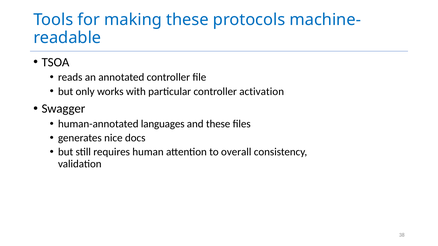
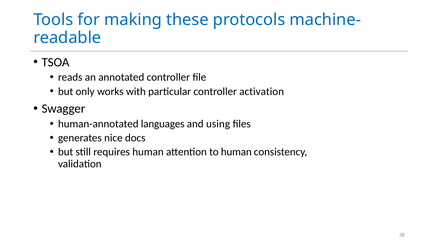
and these: these -> using
to overall: overall -> human
